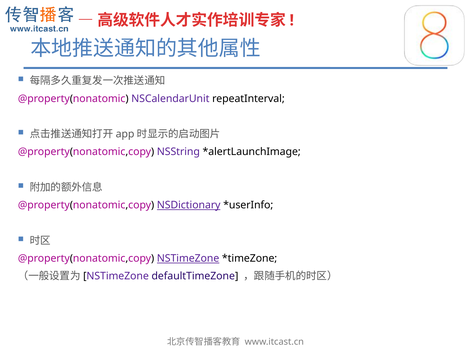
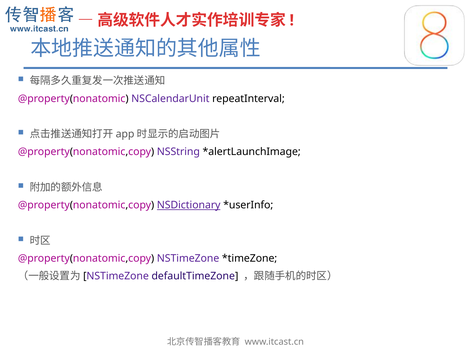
NSTimeZone underline: present -> none
